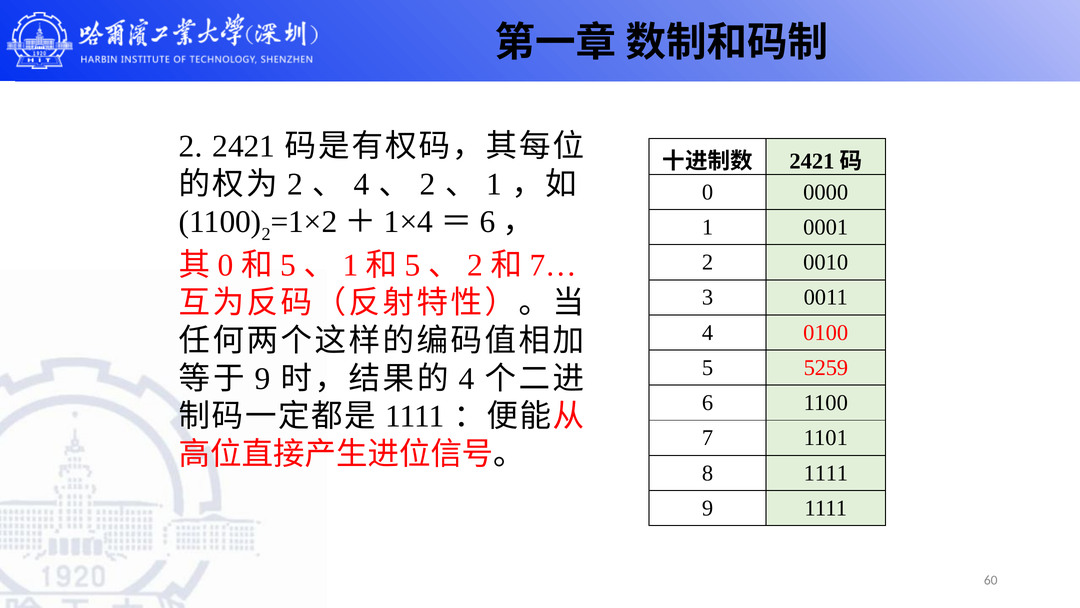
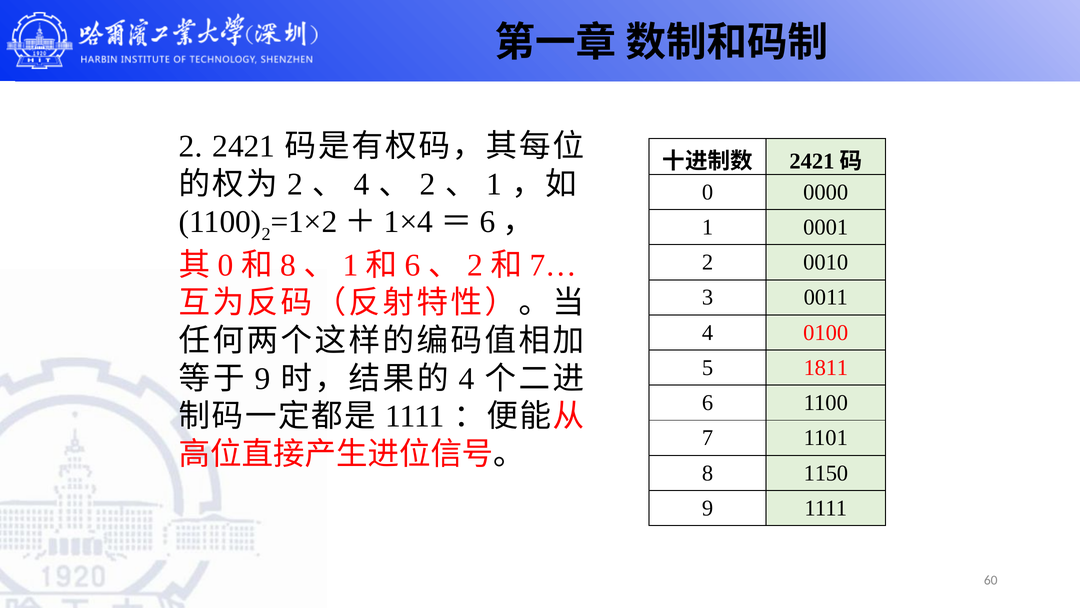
5 at (288, 265): 5 -> 8
5 at (413, 265): 5 -> 6
5259: 5259 -> 1811
8 1111: 1111 -> 1150
